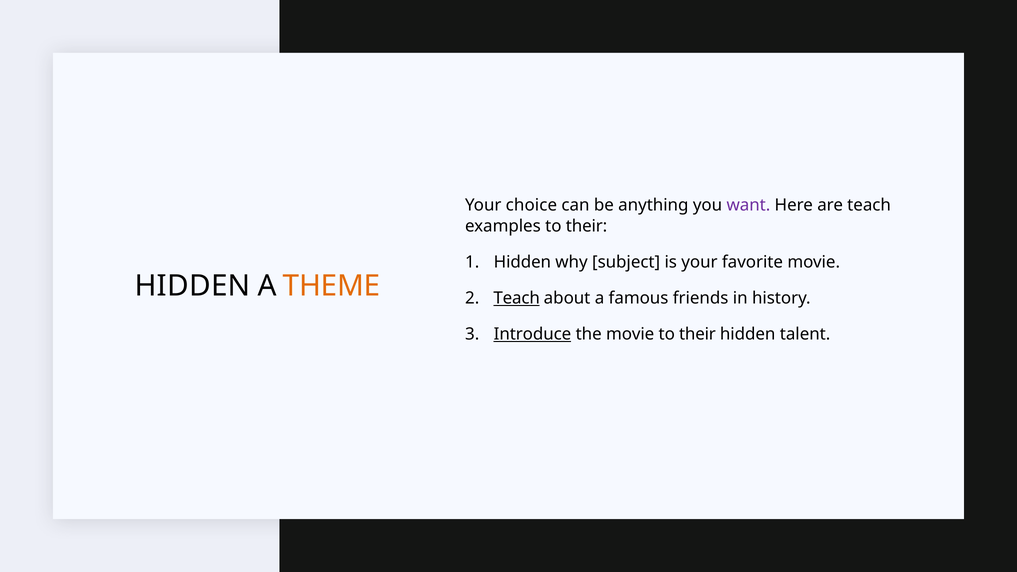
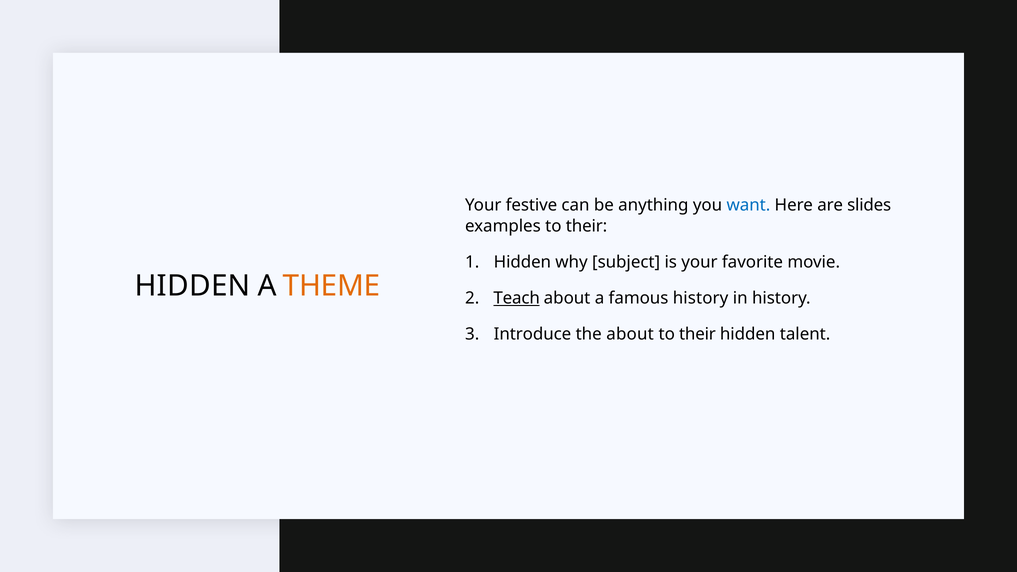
choice: choice -> festive
want colour: purple -> blue
are teach: teach -> slides
famous friends: friends -> history
Introduce underline: present -> none
the movie: movie -> about
